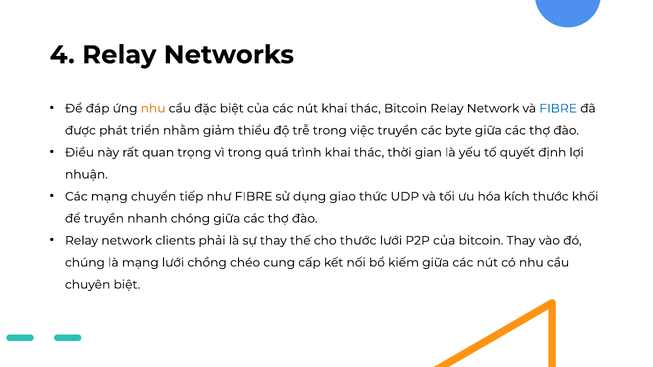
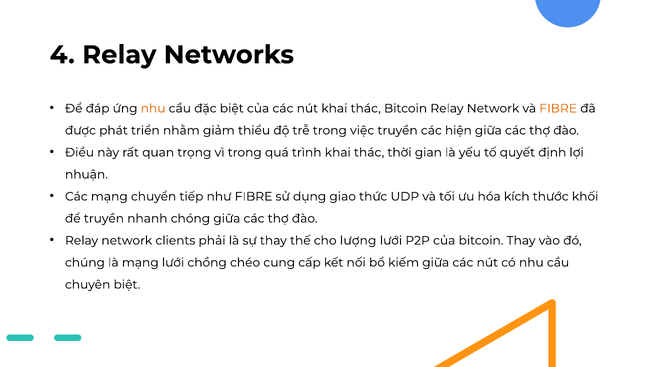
FIBRE at (558, 109) colour: blue -> orange
byte: byte -> hiện
cho thước: thước -> lượng
